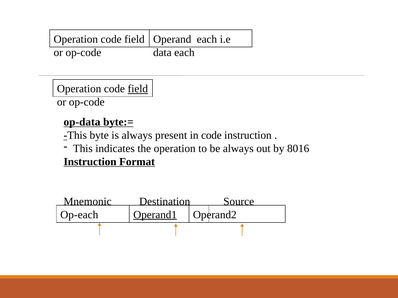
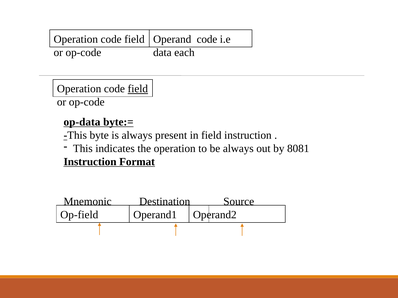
Operand each: each -> code
in code: code -> field
8016: 8016 -> 8081
Op-each: Op-each -> Op-field
Operand1 underline: present -> none
